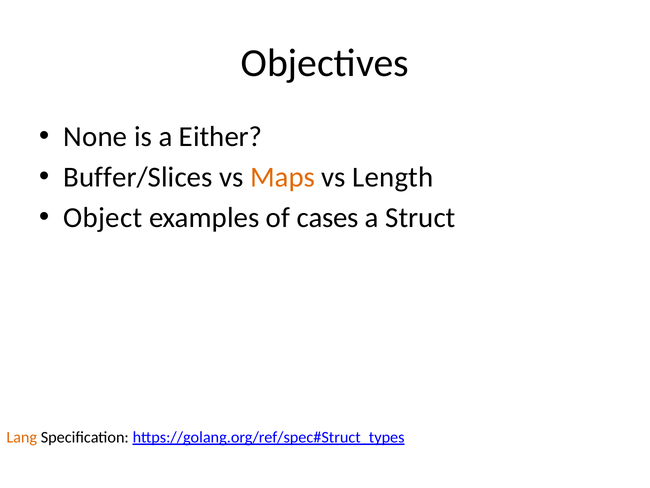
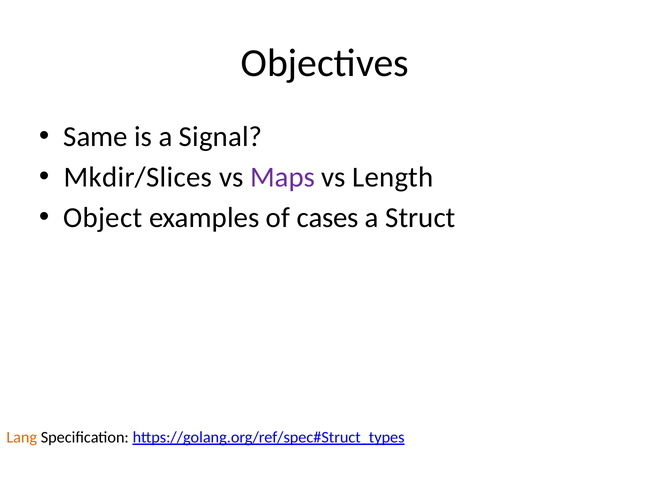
None: None -> Same
Either: Either -> Signal
Buffer/Slices: Buffer/Slices -> Mkdir/Slices
Maps colour: orange -> purple
